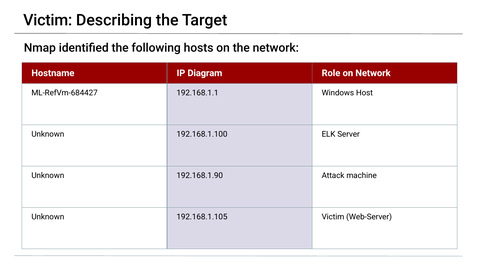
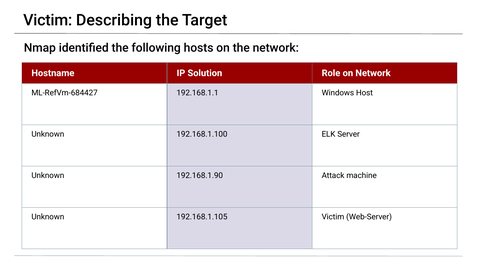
Diagram: Diagram -> Solution
